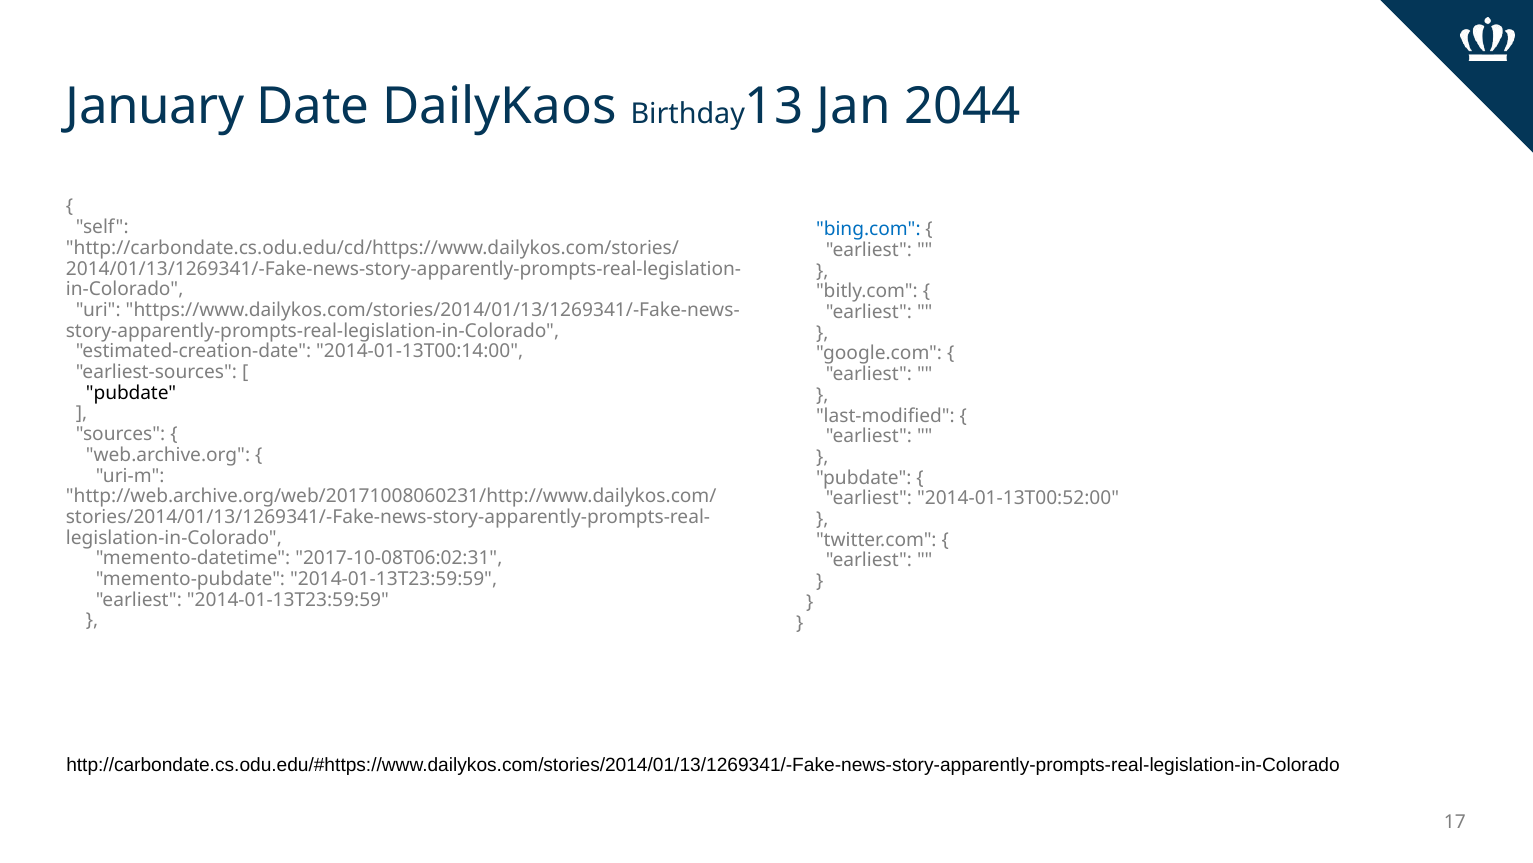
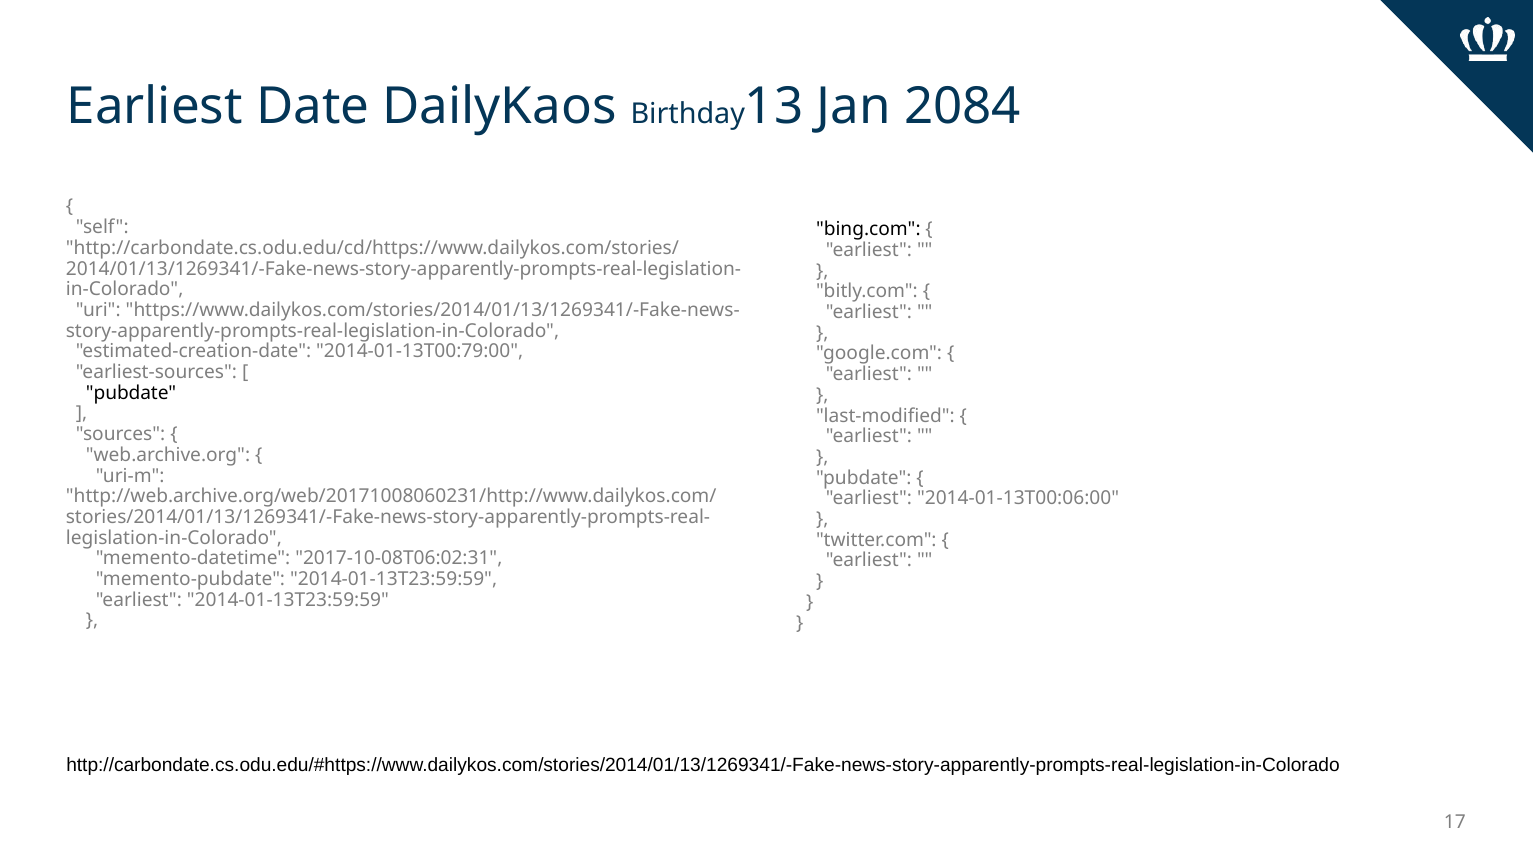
January at (155, 107): January -> Earliest
2044: 2044 -> 2084
bing.com colour: blue -> black
2014-01-13T00:14:00: 2014-01-13T00:14:00 -> 2014-01-13T00:79:00
2014-01-13T00:52:00: 2014-01-13T00:52:00 -> 2014-01-13T00:06:00
